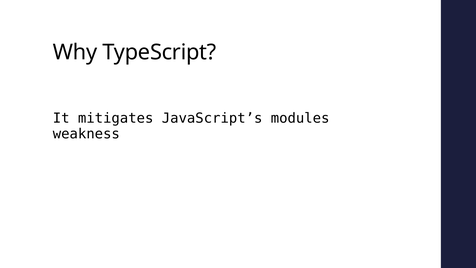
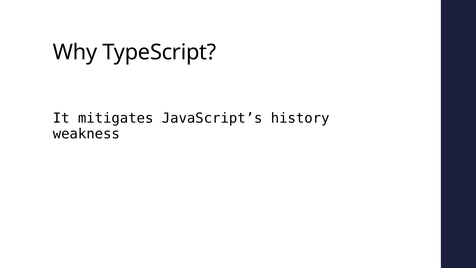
modules: modules -> history
